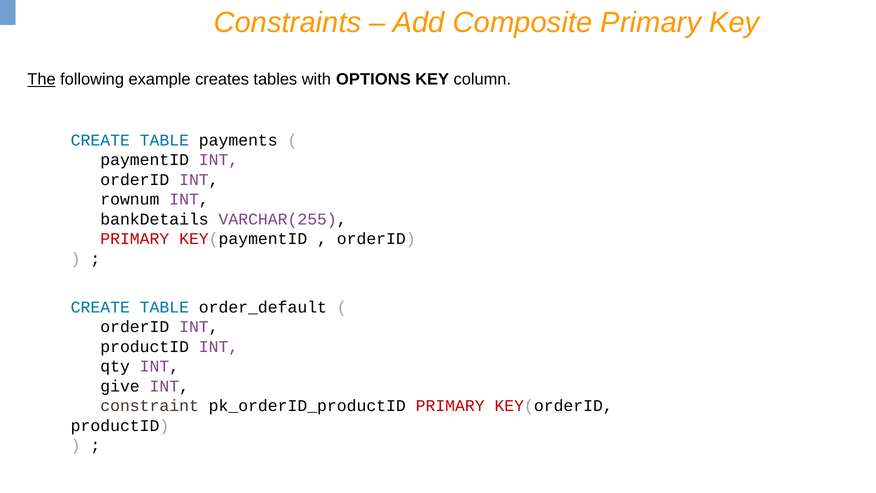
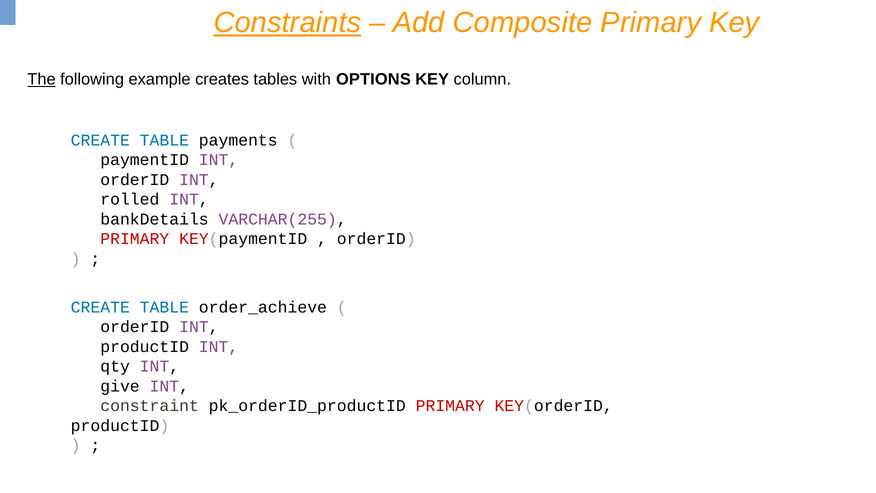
Constraints underline: none -> present
rownum: rownum -> rolled
order_default: order_default -> order_achieve
